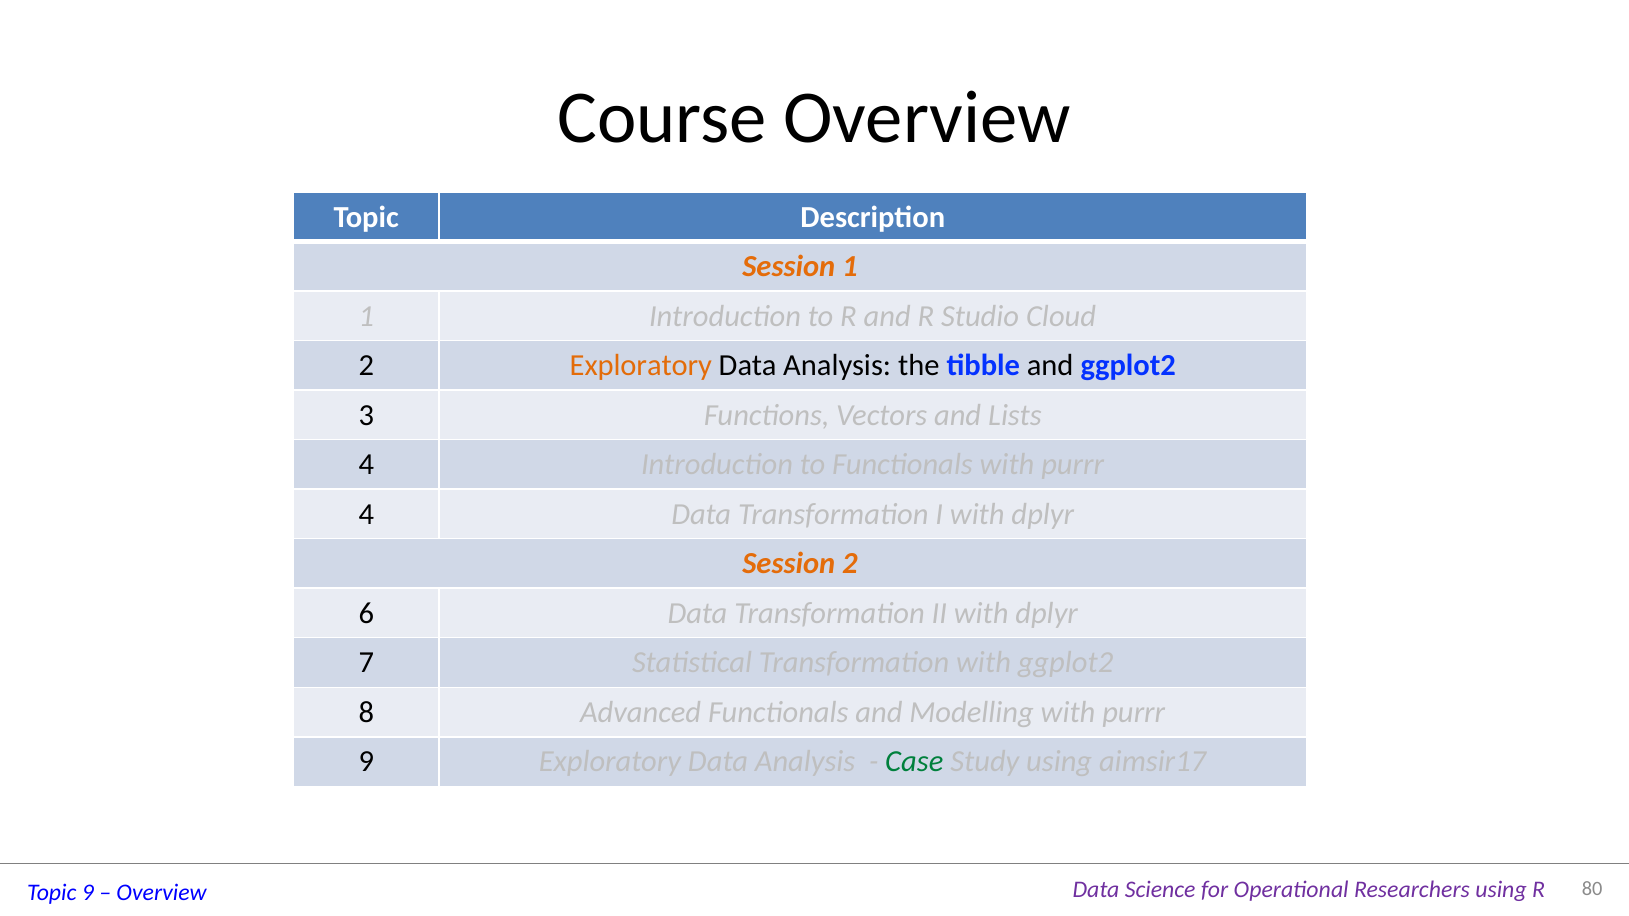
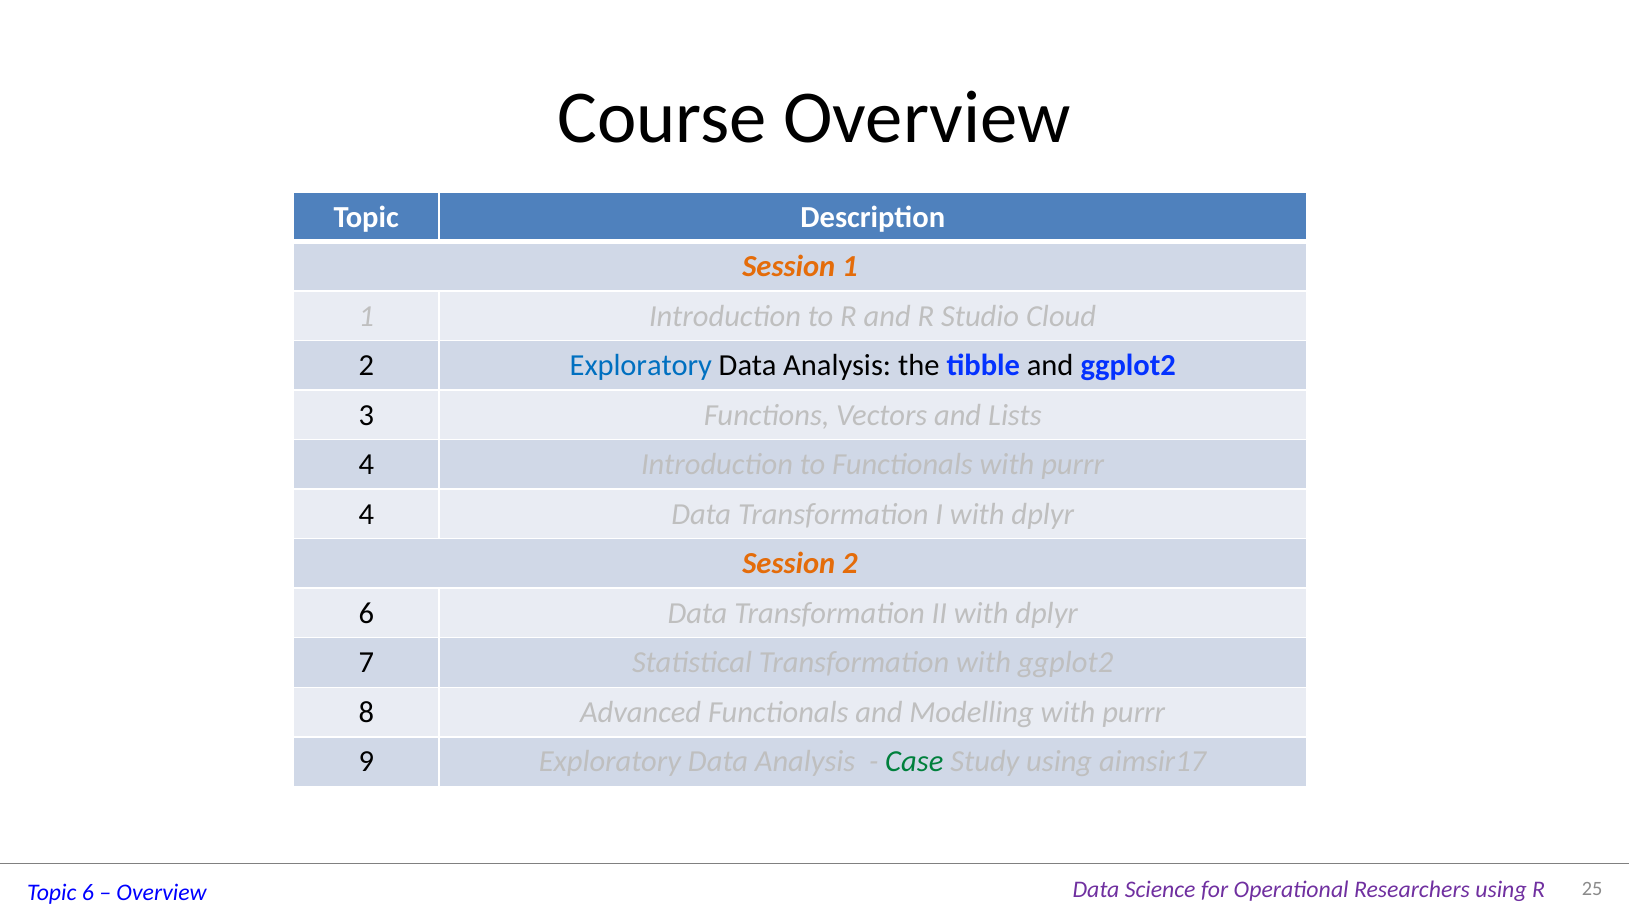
Exploratory at (641, 366) colour: orange -> blue
Topic 9: 9 -> 6
80: 80 -> 25
